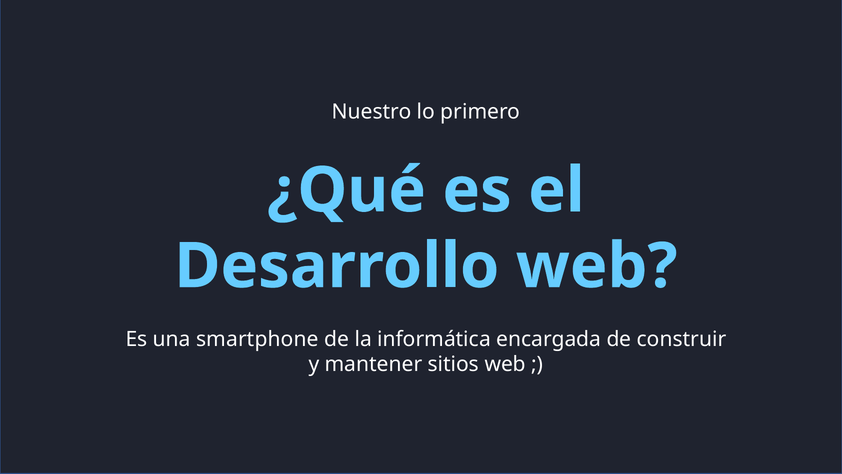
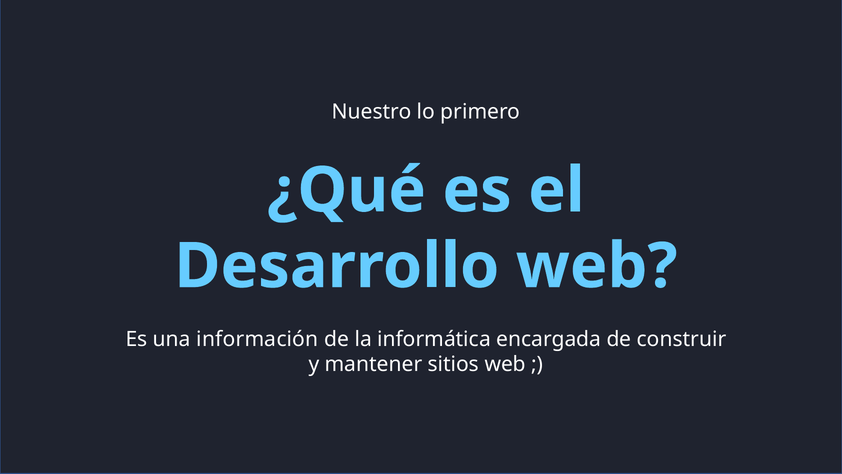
smartphone: smartphone -> información
